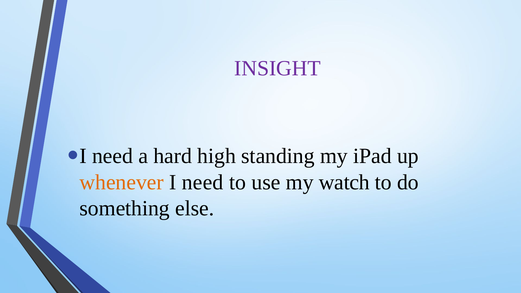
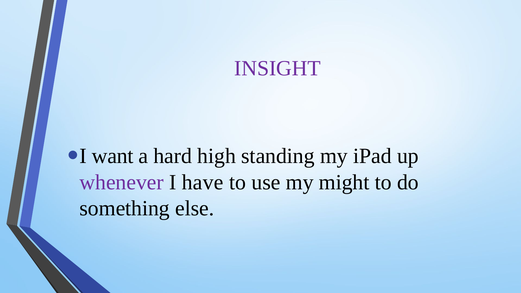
need at (113, 156): need -> want
whenever colour: orange -> purple
need at (203, 182): need -> have
watch: watch -> might
